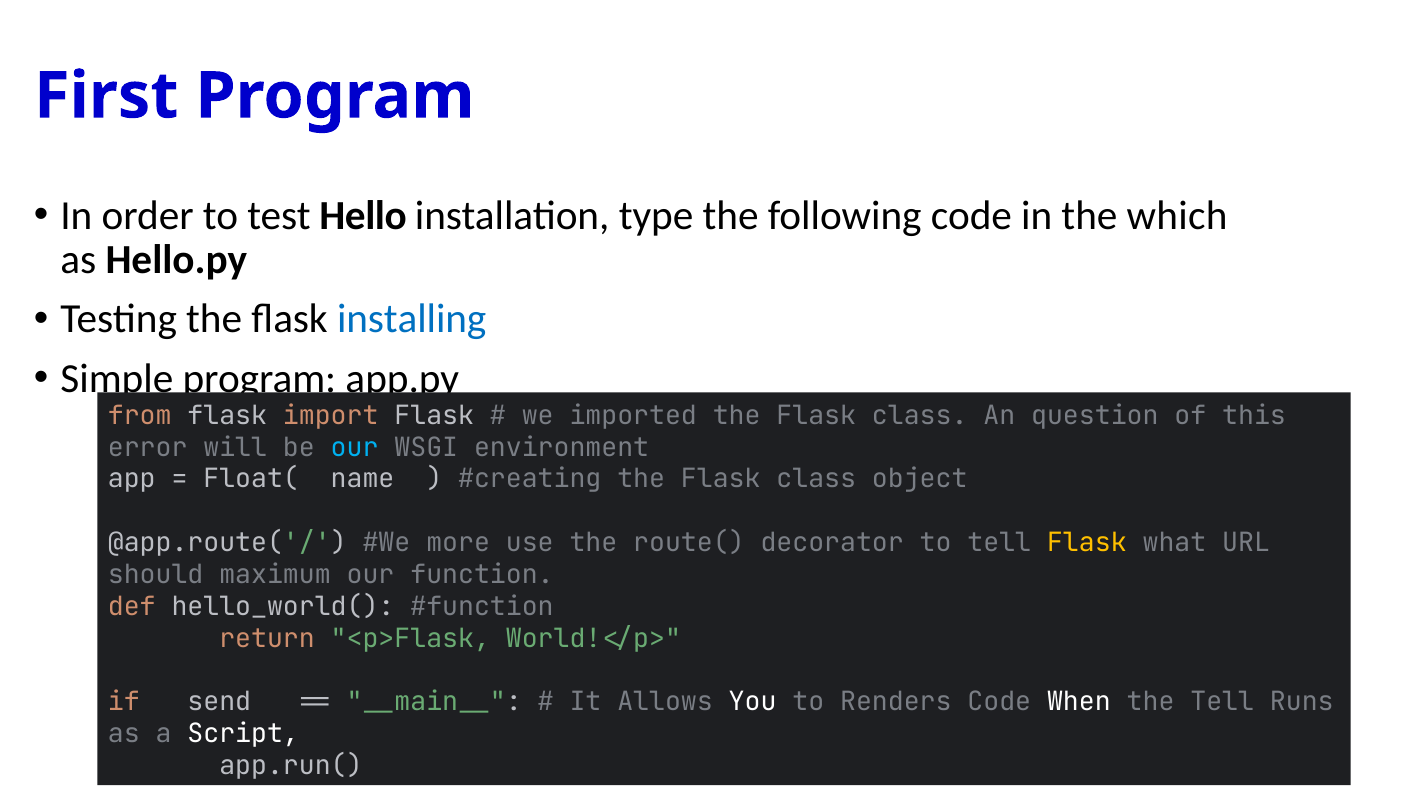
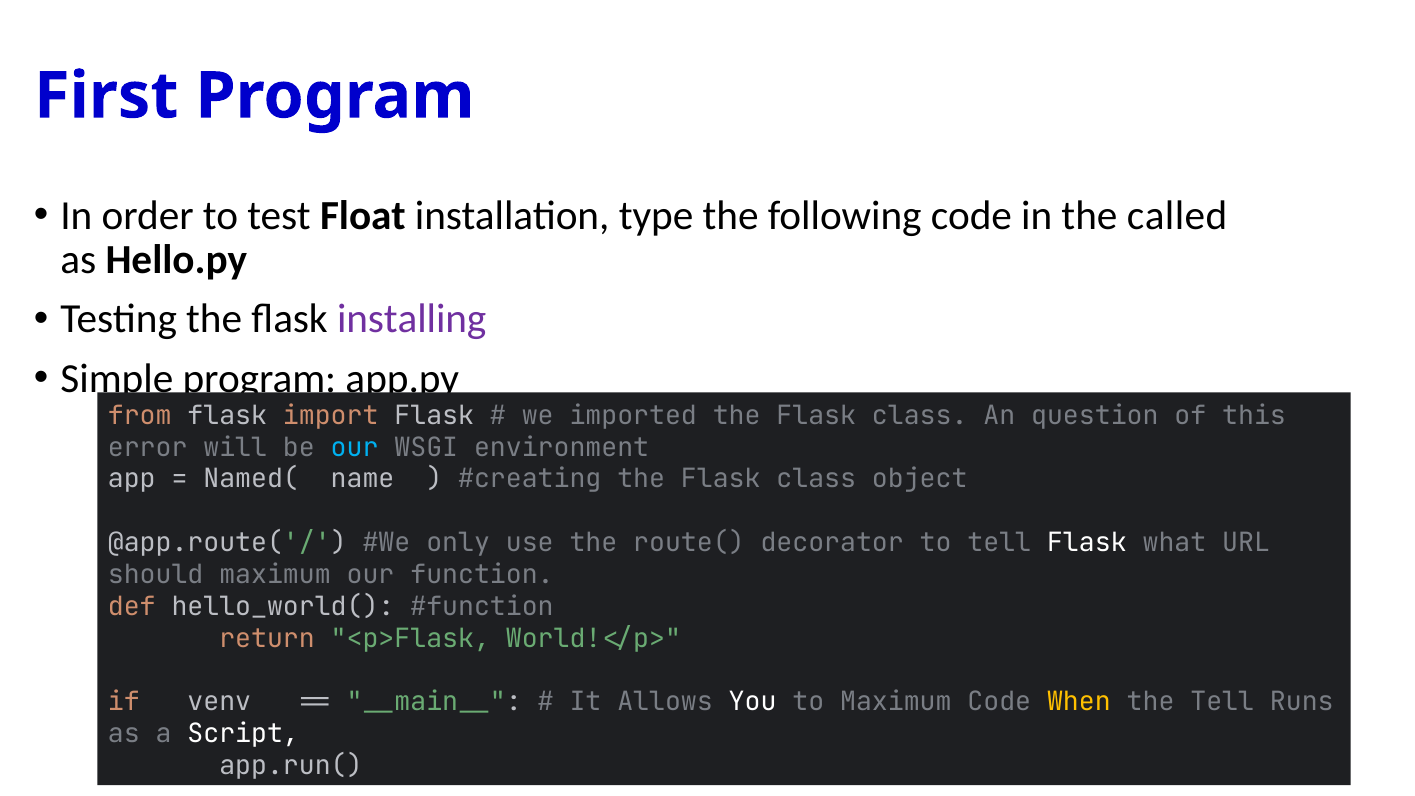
Hello: Hello -> Float
which: which -> called
installing colour: blue -> purple
Float(__name__: Float(__name__ -> Named(__name__
more: more -> only
Flask at (1087, 543) colour: yellow -> white
__send__: __send__ -> __venv__
to Renders: Renders -> Maximum
When colour: white -> yellow
